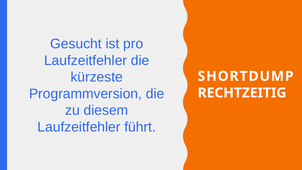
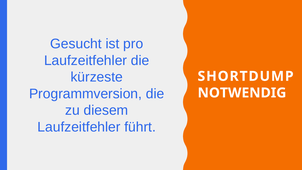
RECHTZEITIG: RECHTZEITIG -> NOTWENDIG
